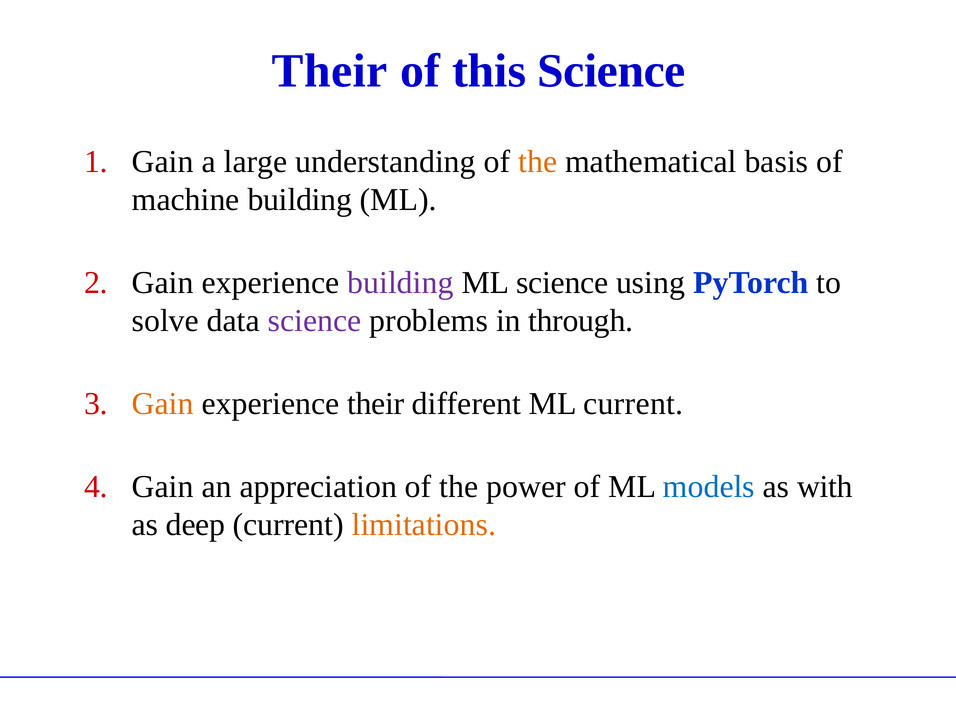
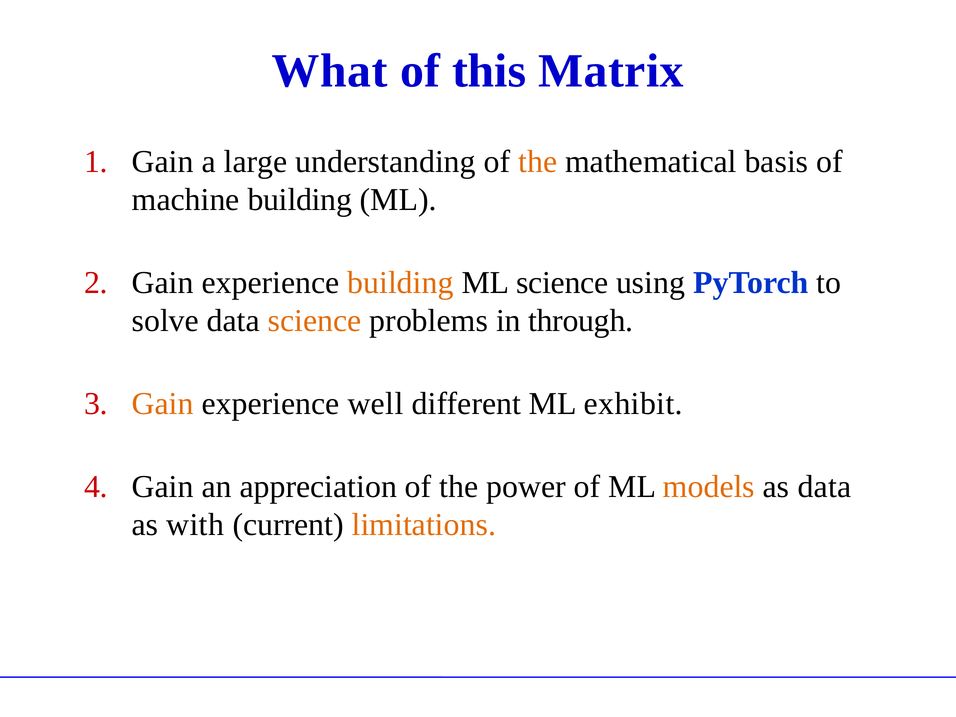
Their at (330, 71): Their -> What
this Science: Science -> Matrix
building at (400, 283) colour: purple -> orange
science at (315, 321) colour: purple -> orange
experience their: their -> well
ML current: current -> exhibit
models colour: blue -> orange
as with: with -> data
deep: deep -> with
